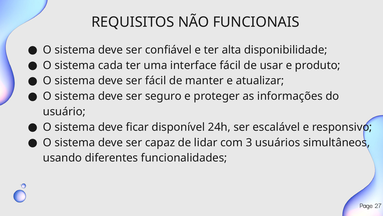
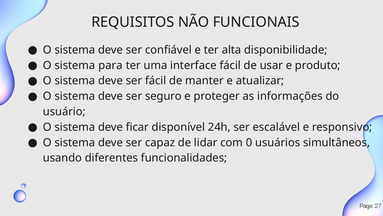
cada: cada -> para
3: 3 -> 0
